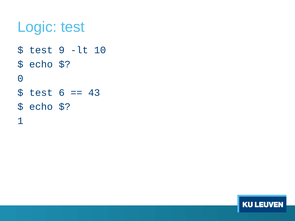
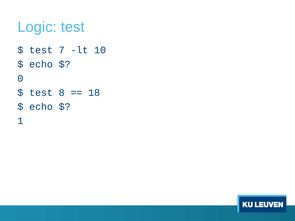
9: 9 -> 7
6: 6 -> 8
43: 43 -> 18
